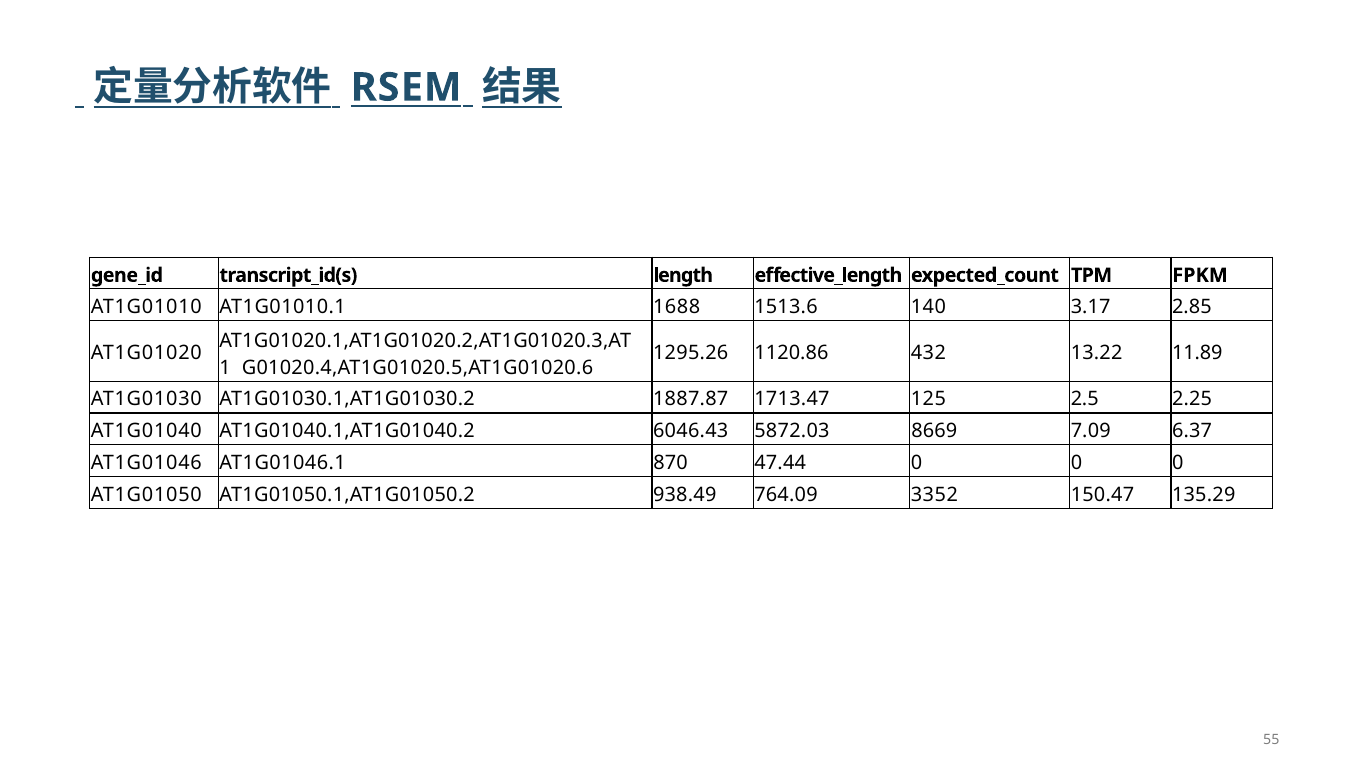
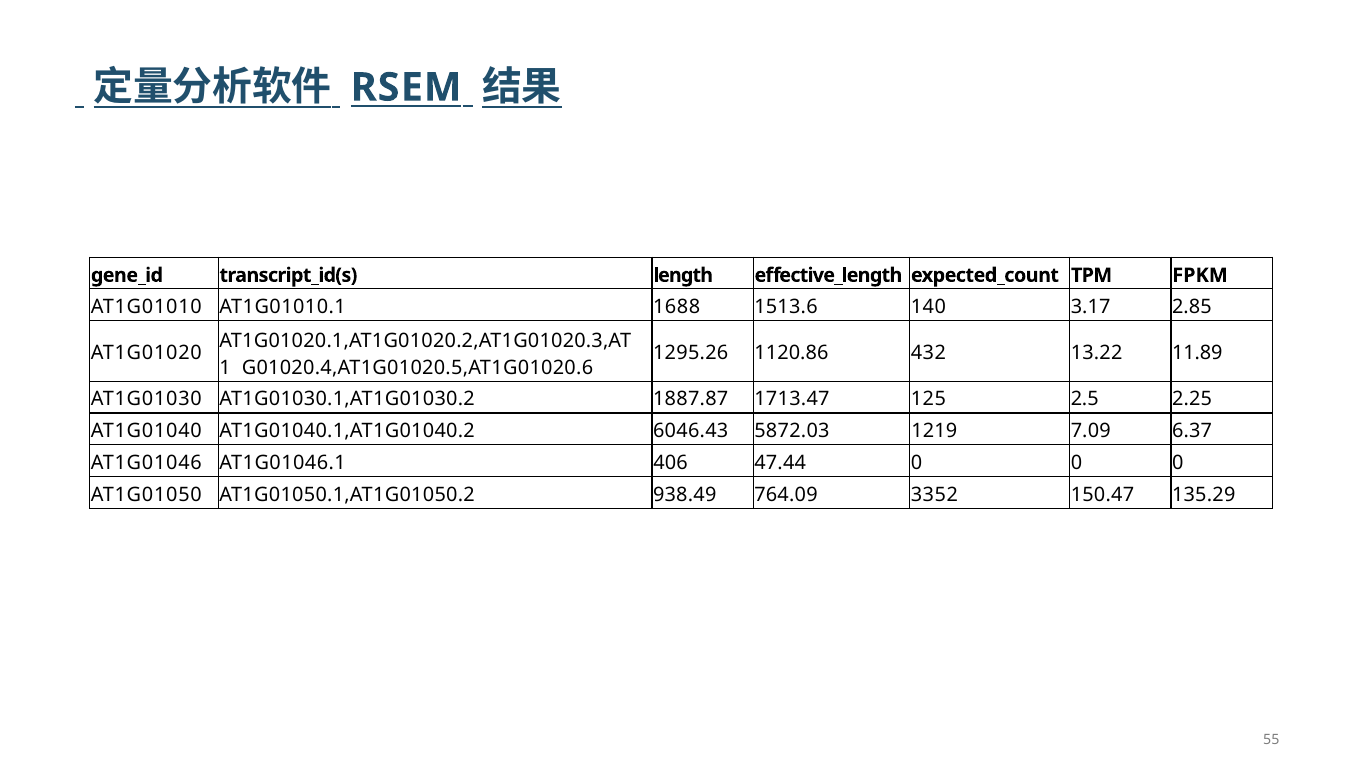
8669: 8669 -> 1219
870: 870 -> 406
